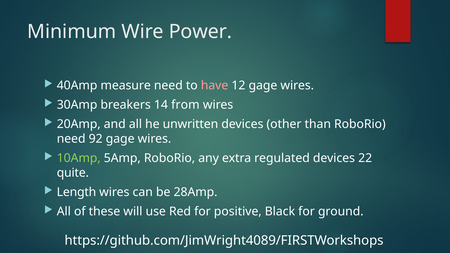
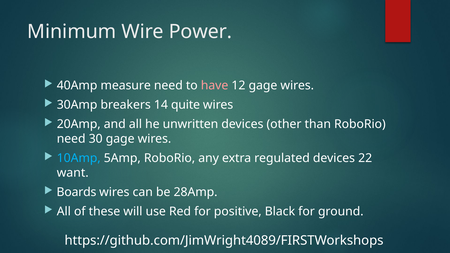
from: from -> quite
92: 92 -> 30
10Amp colour: light green -> light blue
quite: quite -> want
Length: Length -> Boards
